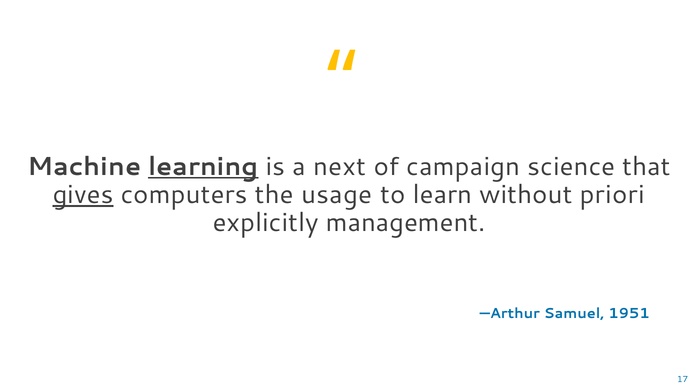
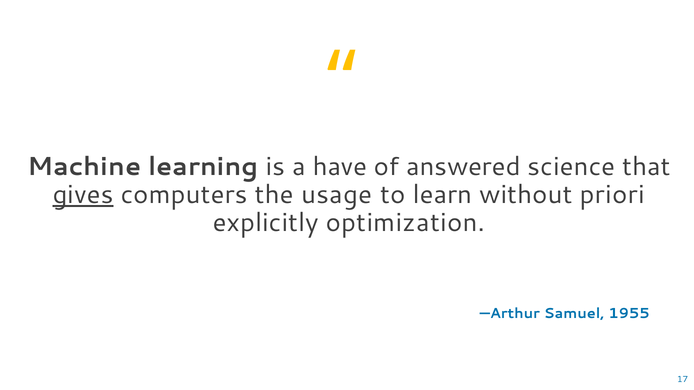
learning underline: present -> none
next: next -> have
campaign: campaign -> answered
management: management -> optimization
1951: 1951 -> 1955
